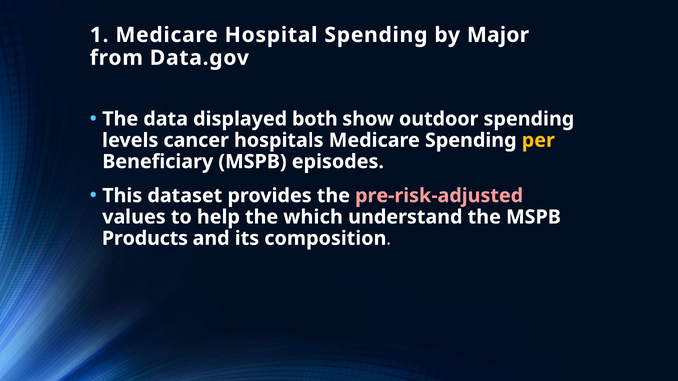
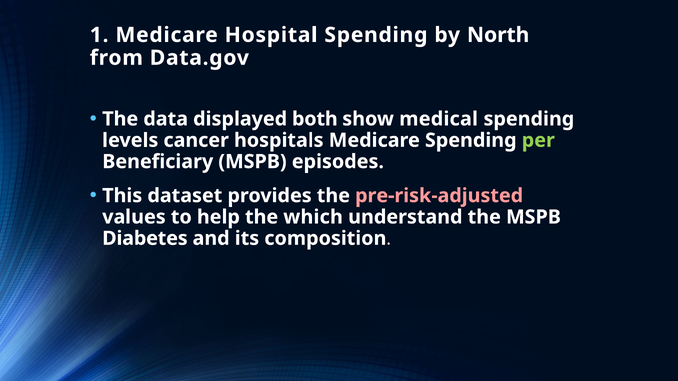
Major: Major -> North
outdoor: outdoor -> medical
per colour: yellow -> light green
Products: Products -> Diabetes
